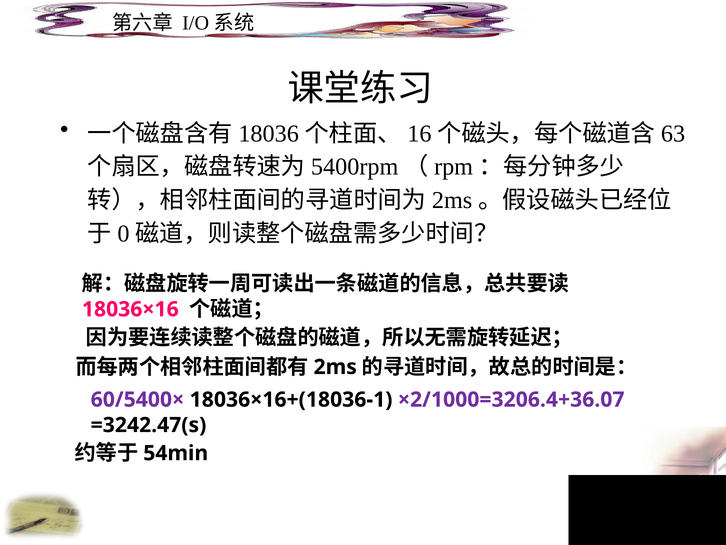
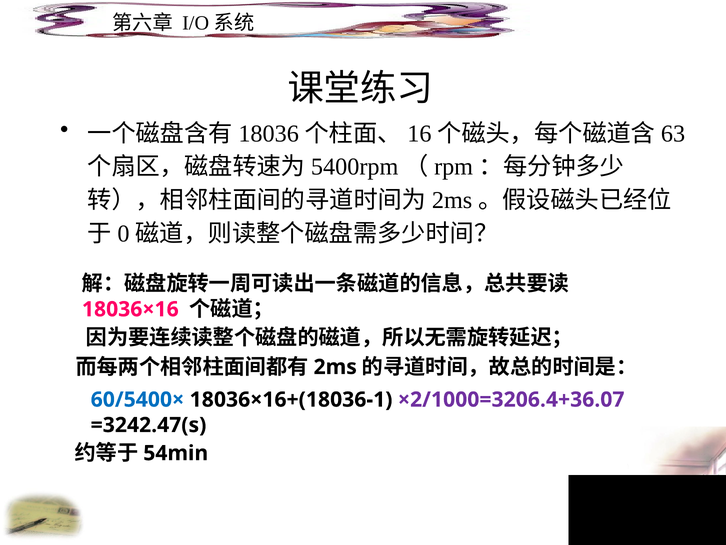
60/5400× colour: purple -> blue
